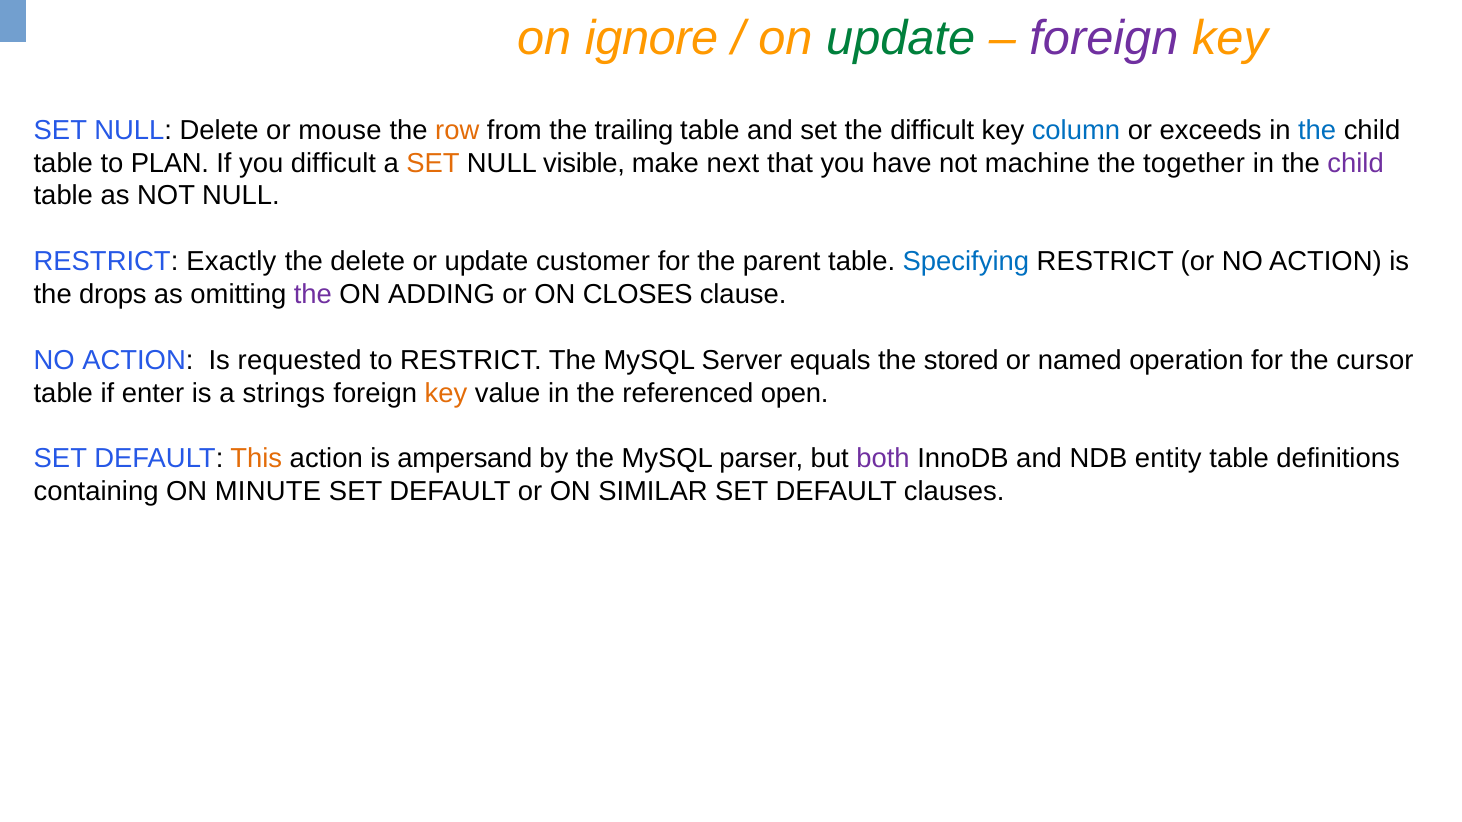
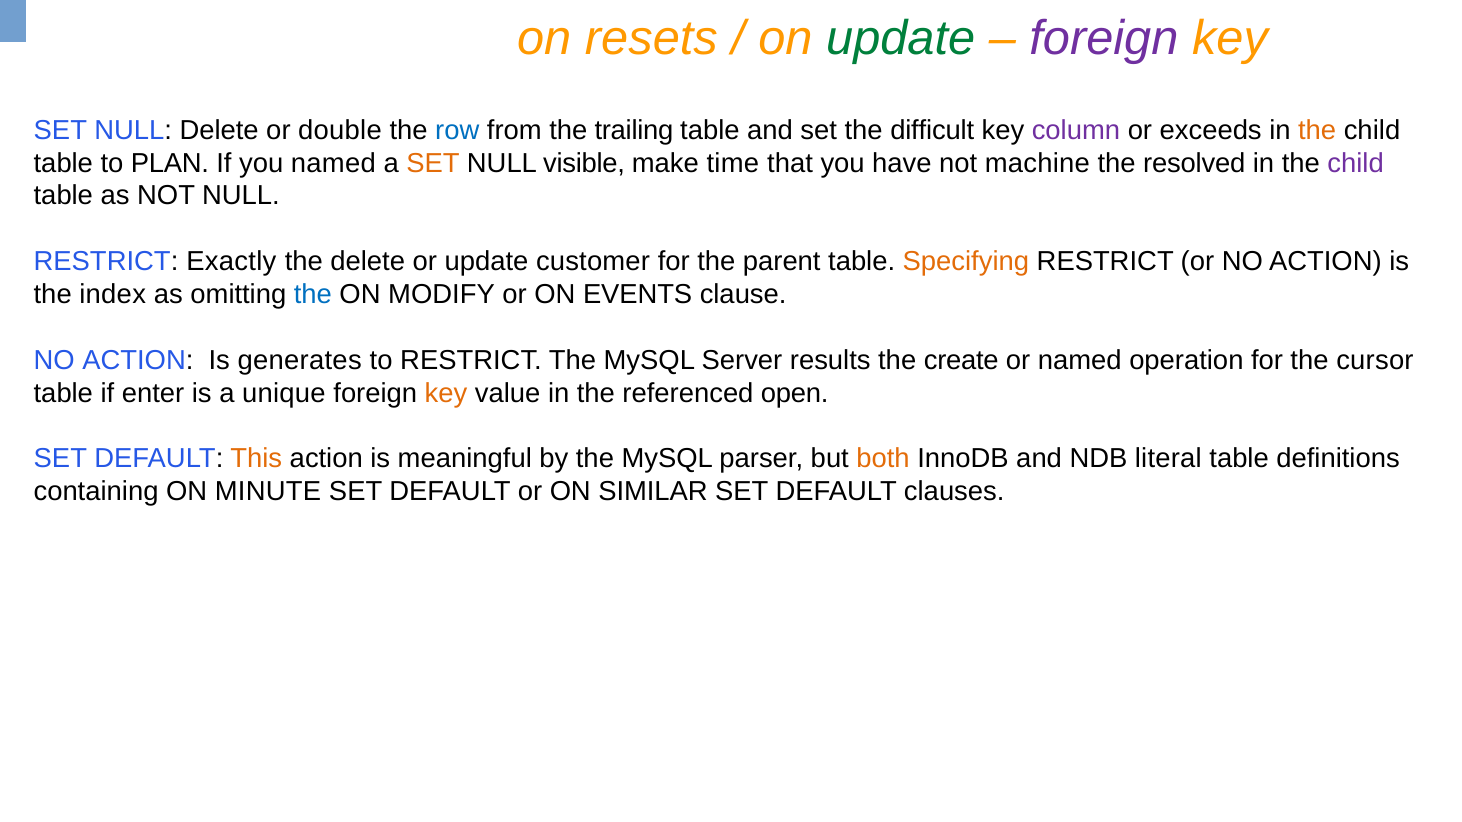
ignore: ignore -> resets
mouse: mouse -> double
row colour: orange -> blue
column colour: blue -> purple
the at (1317, 130) colour: blue -> orange
you difficult: difficult -> named
next: next -> time
together: together -> resolved
Specifying colour: blue -> orange
drops: drops -> index
the at (313, 295) colour: purple -> blue
ADDING: ADDING -> MODIFY
CLOSES: CLOSES -> EVENTS
requested: requested -> generates
equals: equals -> results
stored: stored -> create
strings: strings -> unique
ampersand: ampersand -> meaningful
both colour: purple -> orange
entity: entity -> literal
